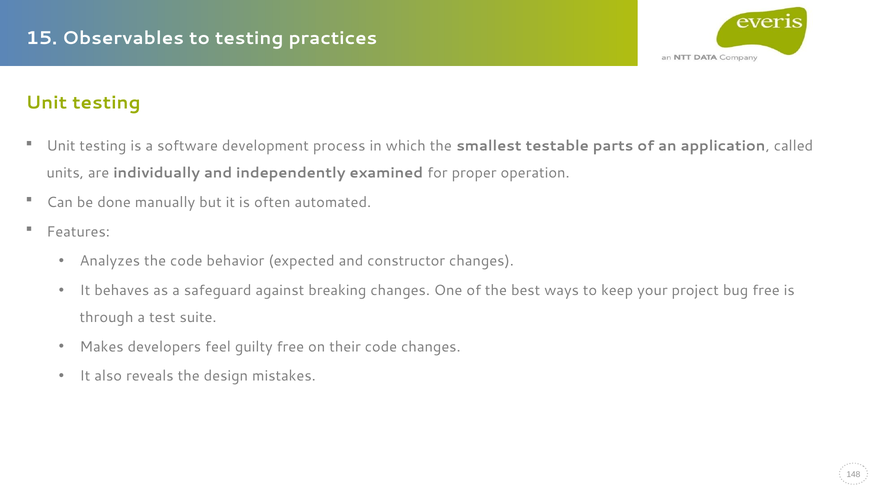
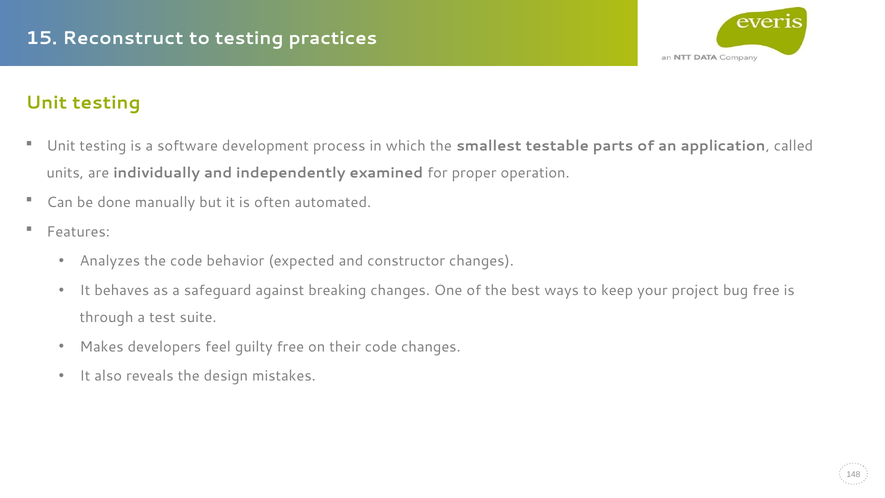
Observables: Observables -> Reconstruct
